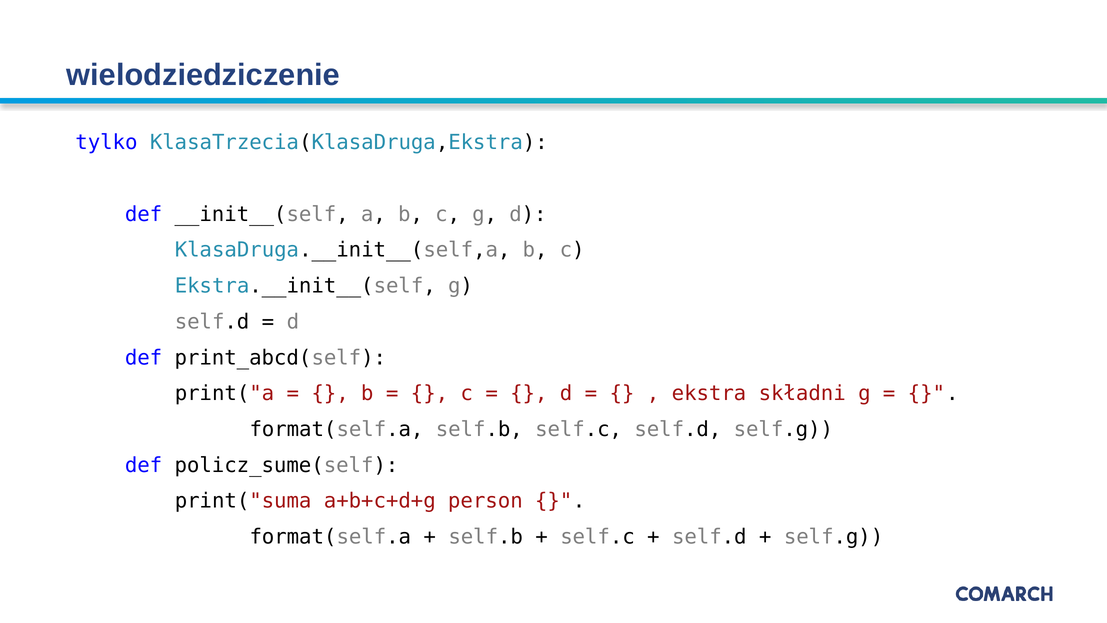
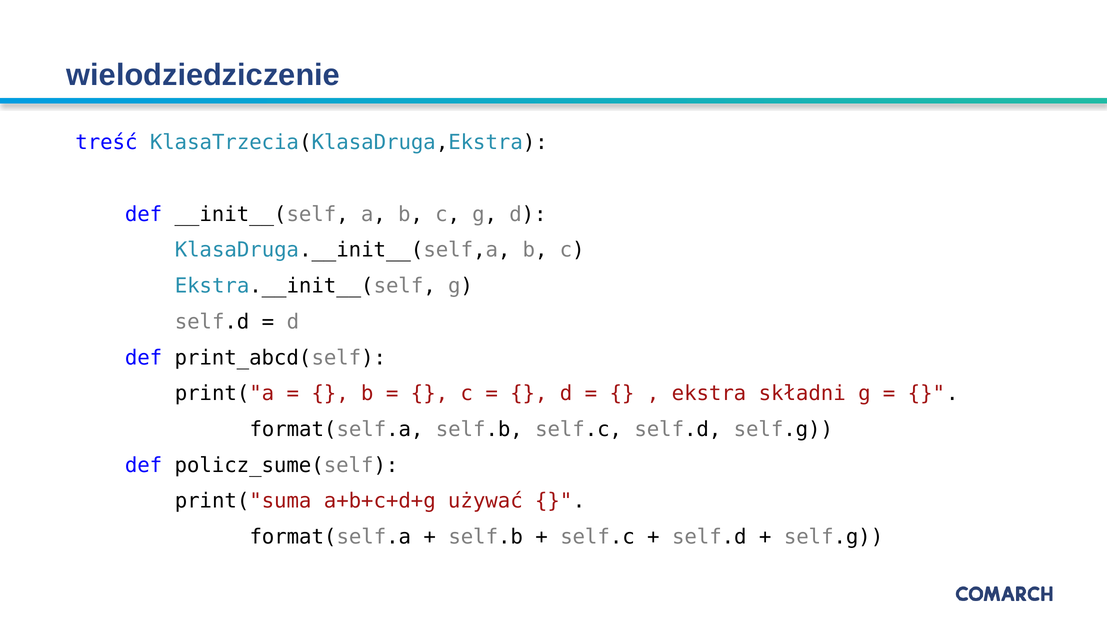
tylko: tylko -> treść
person: person -> używać
